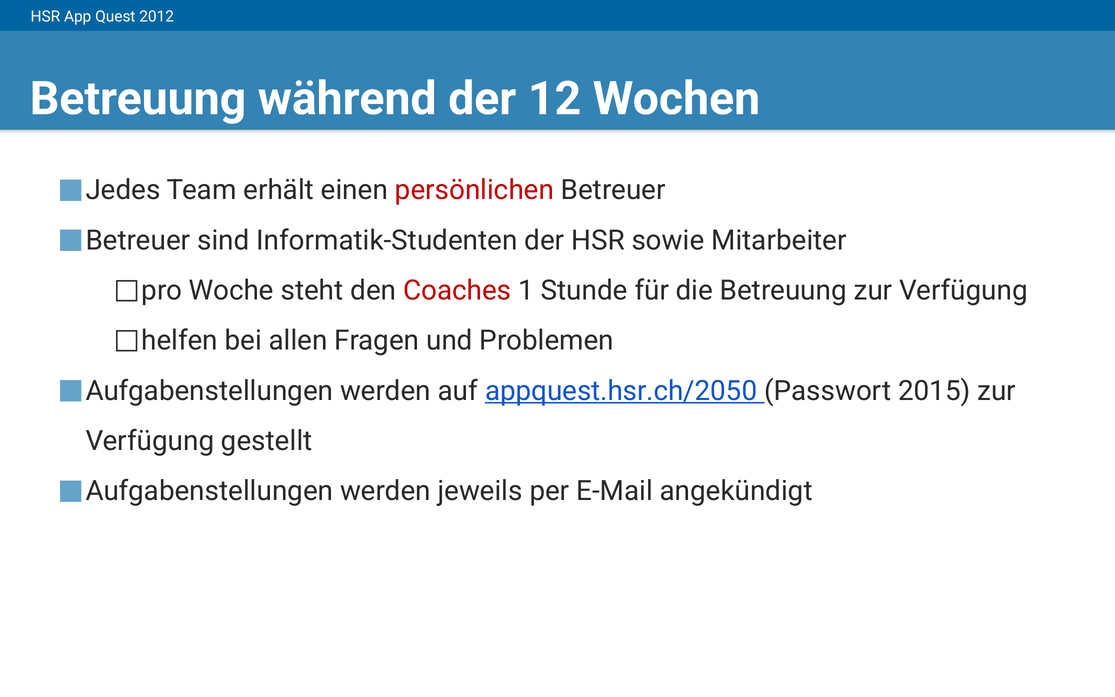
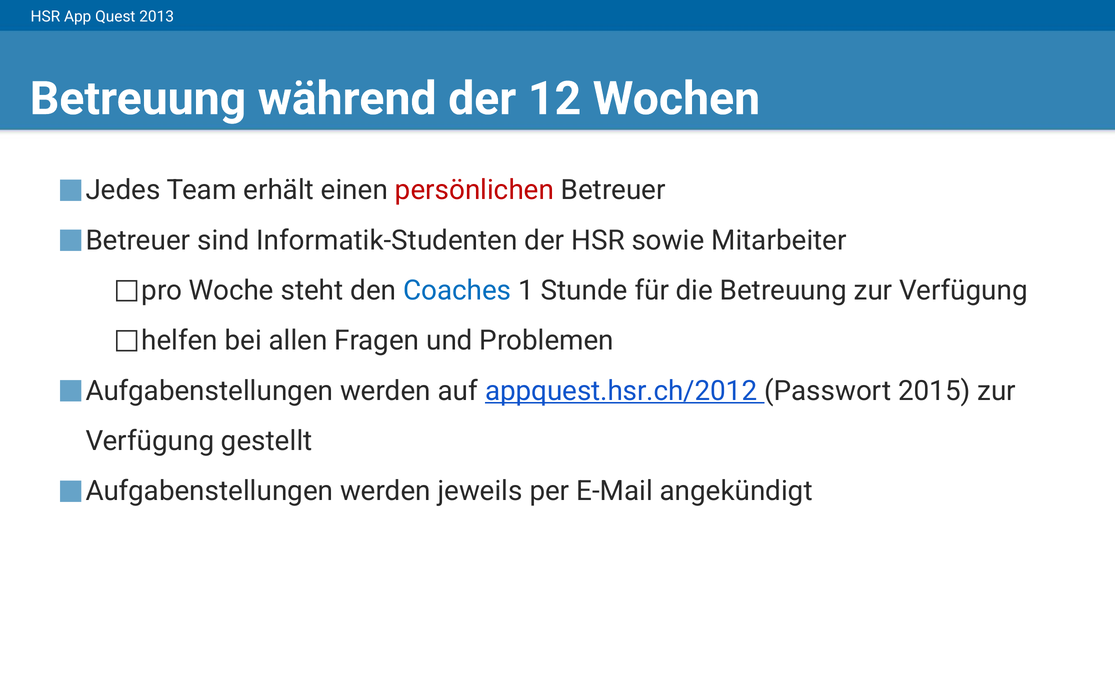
2012: 2012 -> 2013
Coaches colour: red -> blue
appquest.hsr.ch/2050: appquest.hsr.ch/2050 -> appquest.hsr.ch/2012
